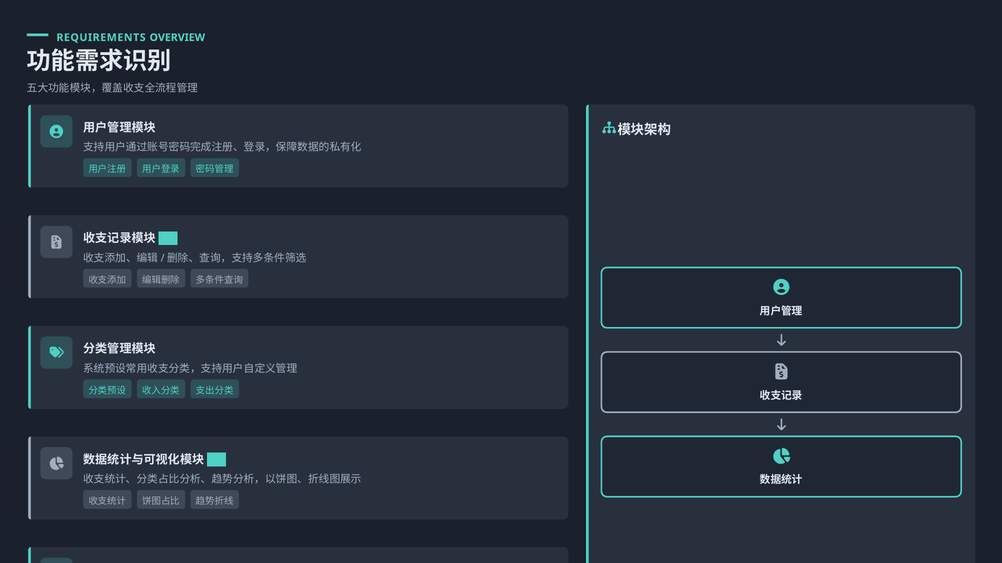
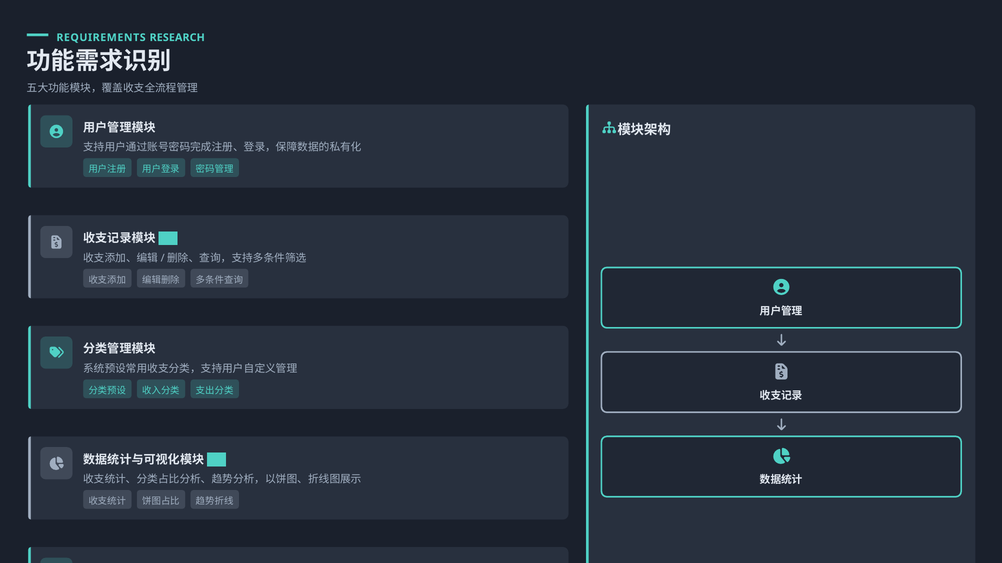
OVERVIEW: OVERVIEW -> RESEARCH
